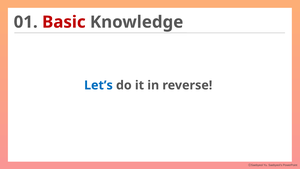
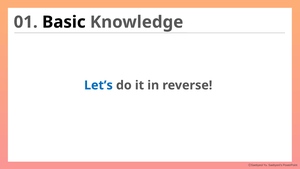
Basic colour: red -> black
